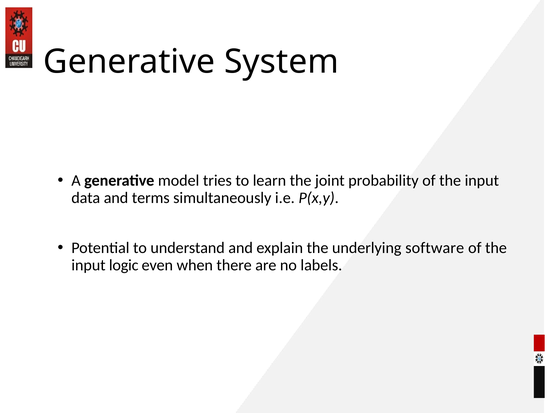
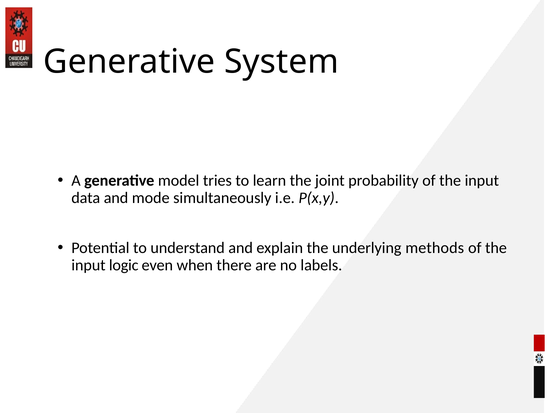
terms: terms -> mode
software: software -> methods
